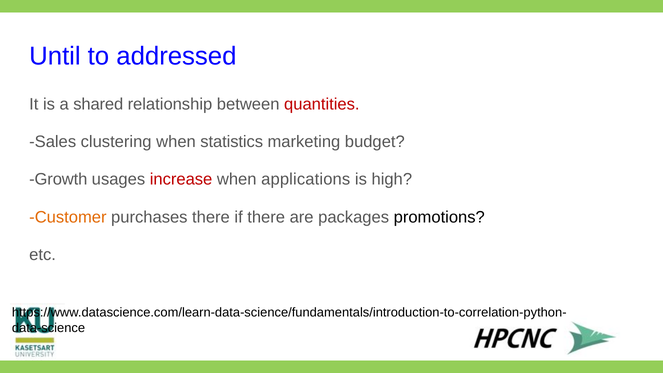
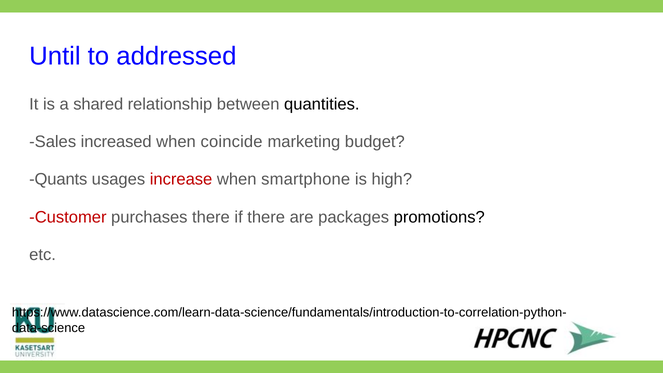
quantities colour: red -> black
clustering: clustering -> increased
statistics: statistics -> coincide
Growth: Growth -> Quants
applications: applications -> smartphone
Customer colour: orange -> red
